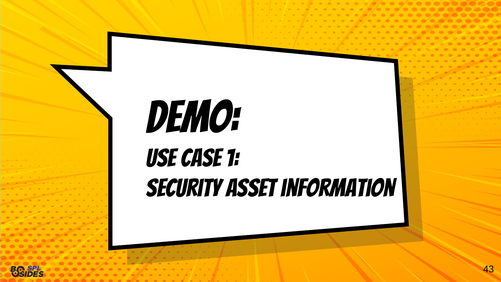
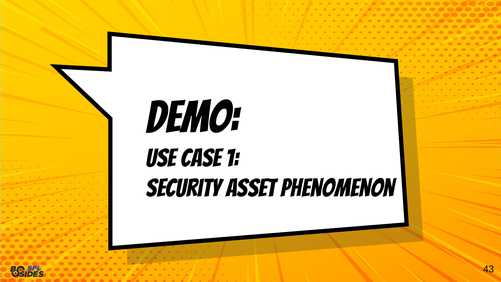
information: information -> phenomenon
